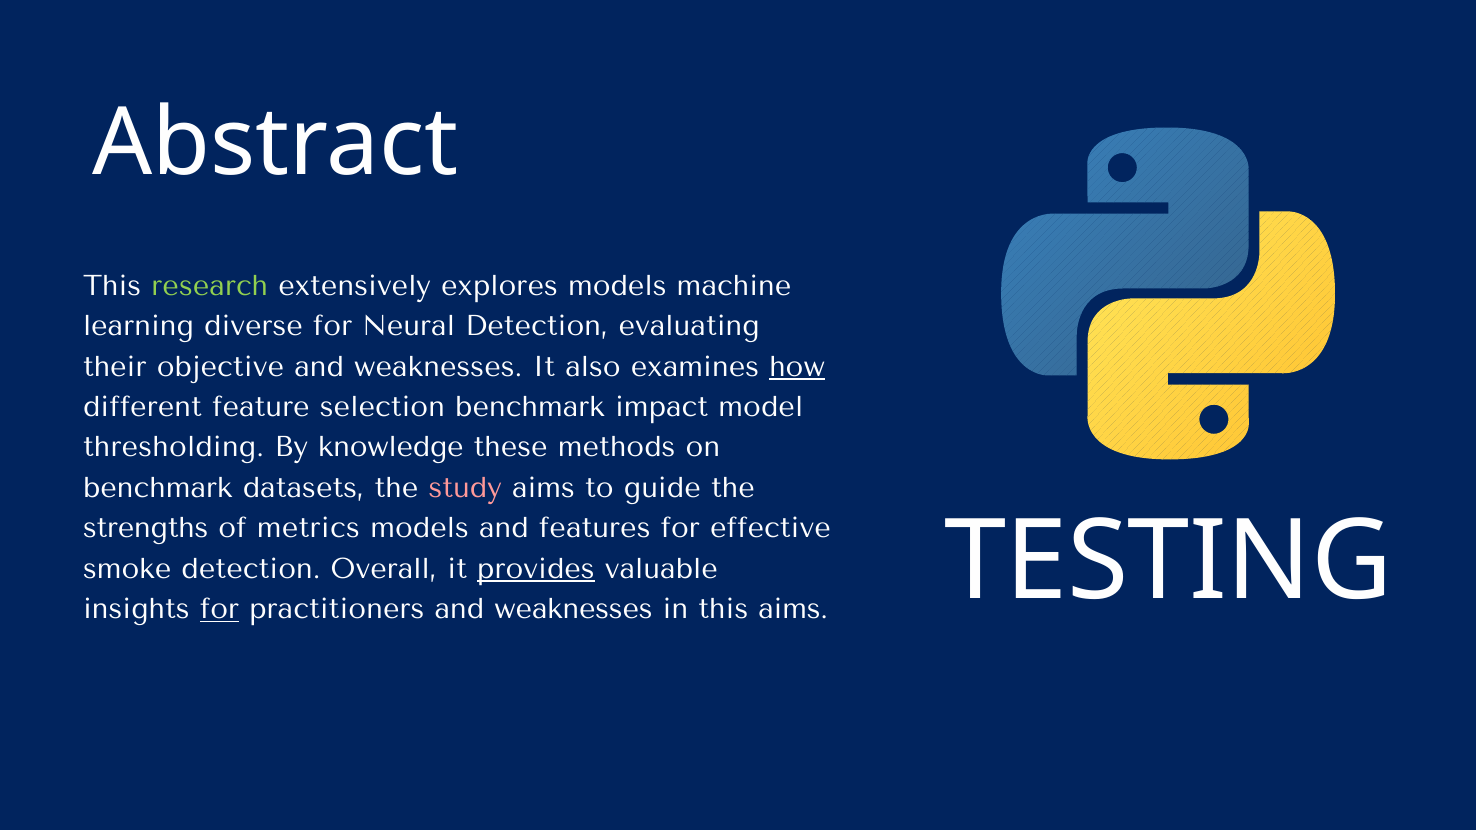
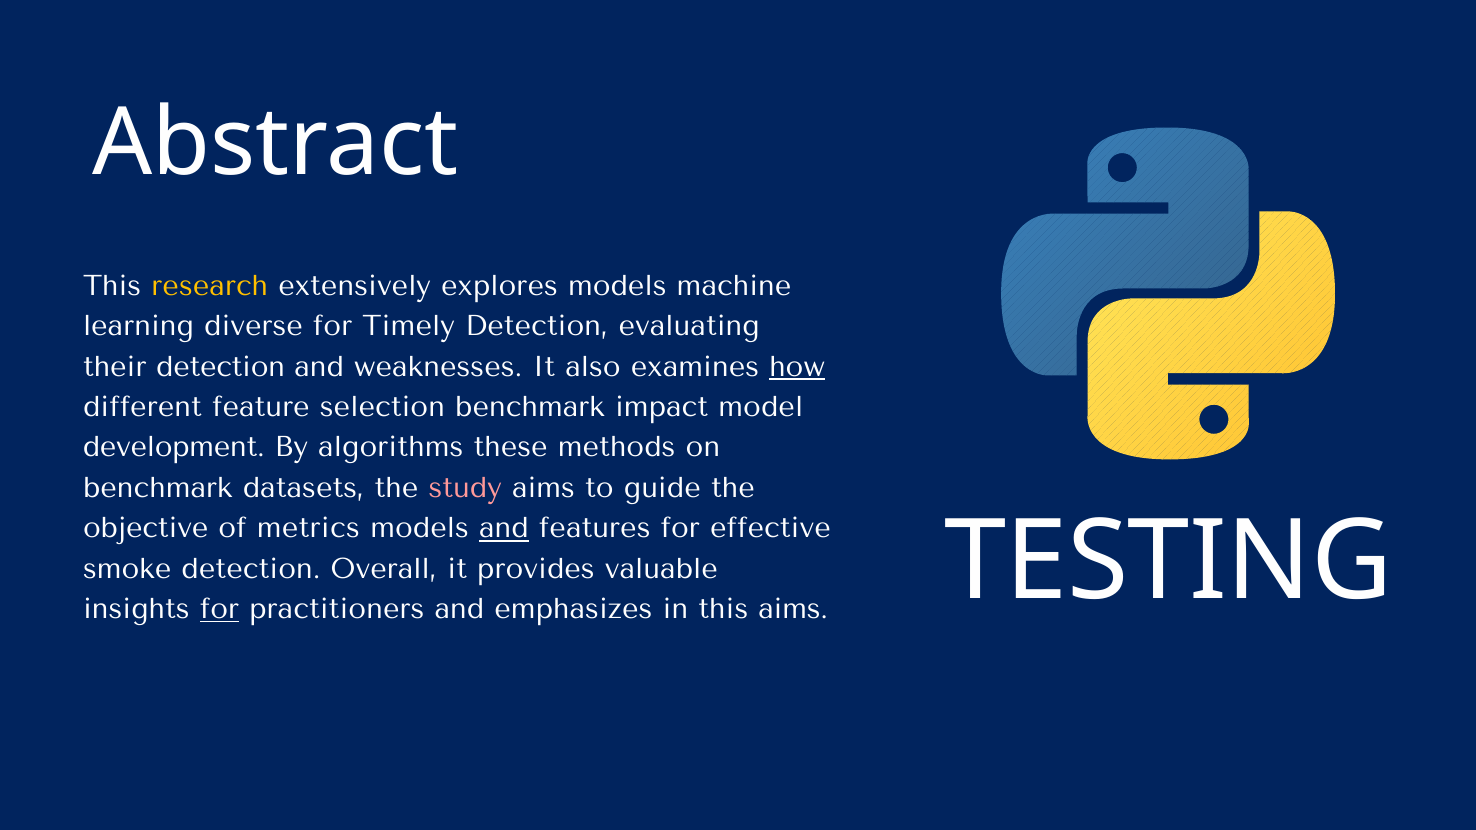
research colour: light green -> yellow
Neural: Neural -> Timely
their objective: objective -> detection
thresholding: thresholding -> development
knowledge: knowledge -> algorithms
strengths: strengths -> objective
and at (504, 528) underline: none -> present
provides underline: present -> none
practitioners and weaknesses: weaknesses -> emphasizes
